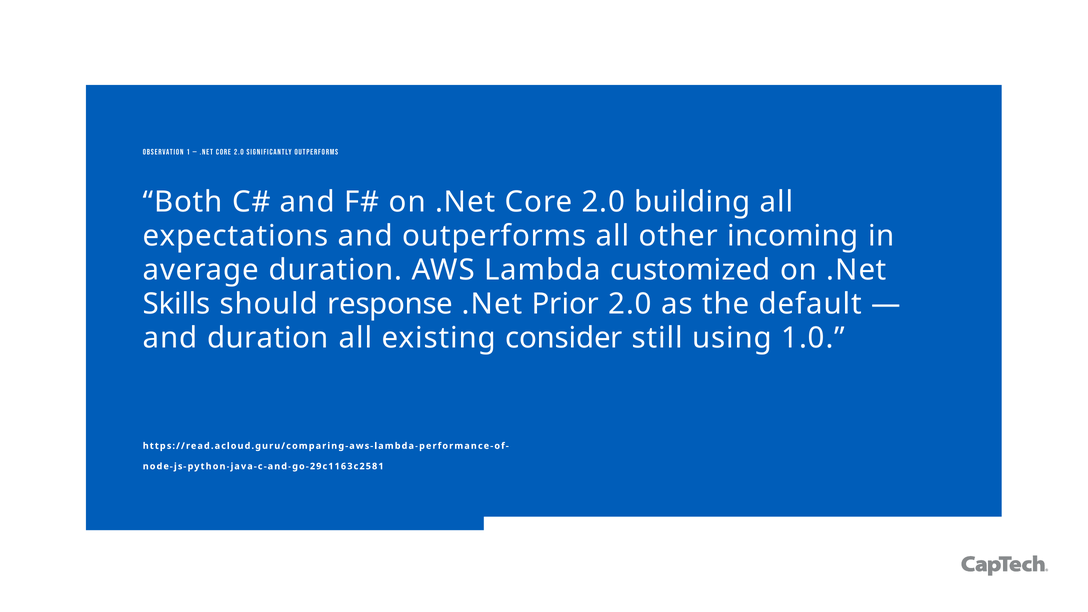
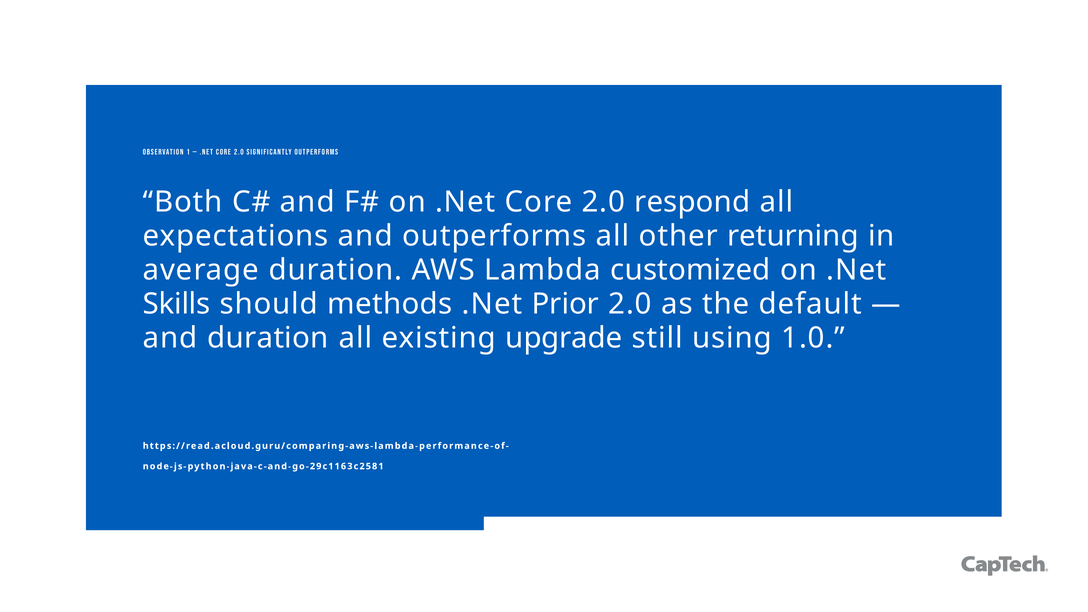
building: building -> respond
incoming: incoming -> returning
response: response -> methods
consider: consider -> upgrade
